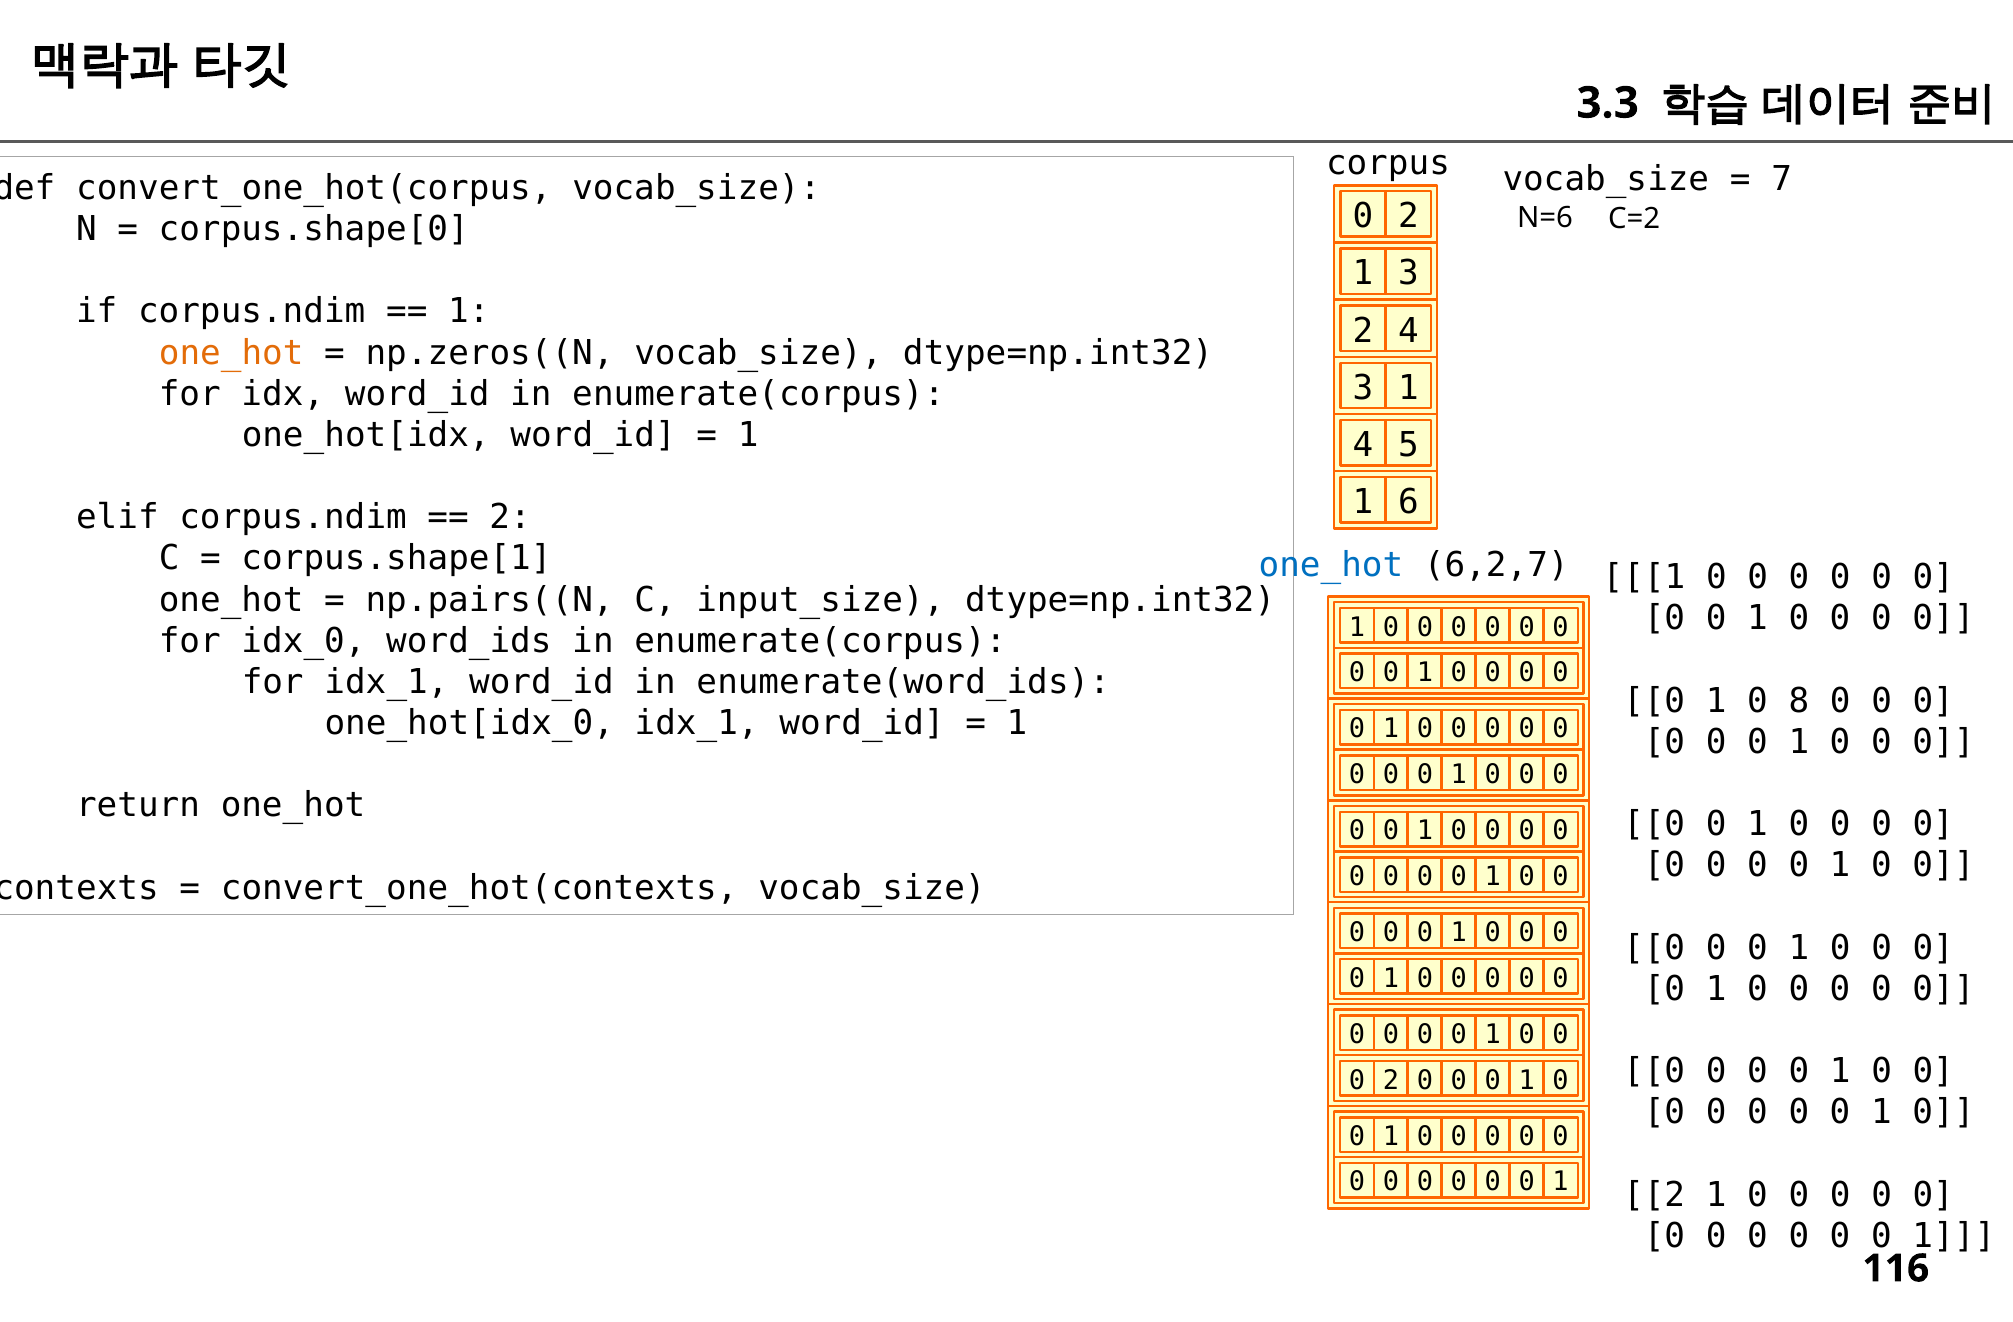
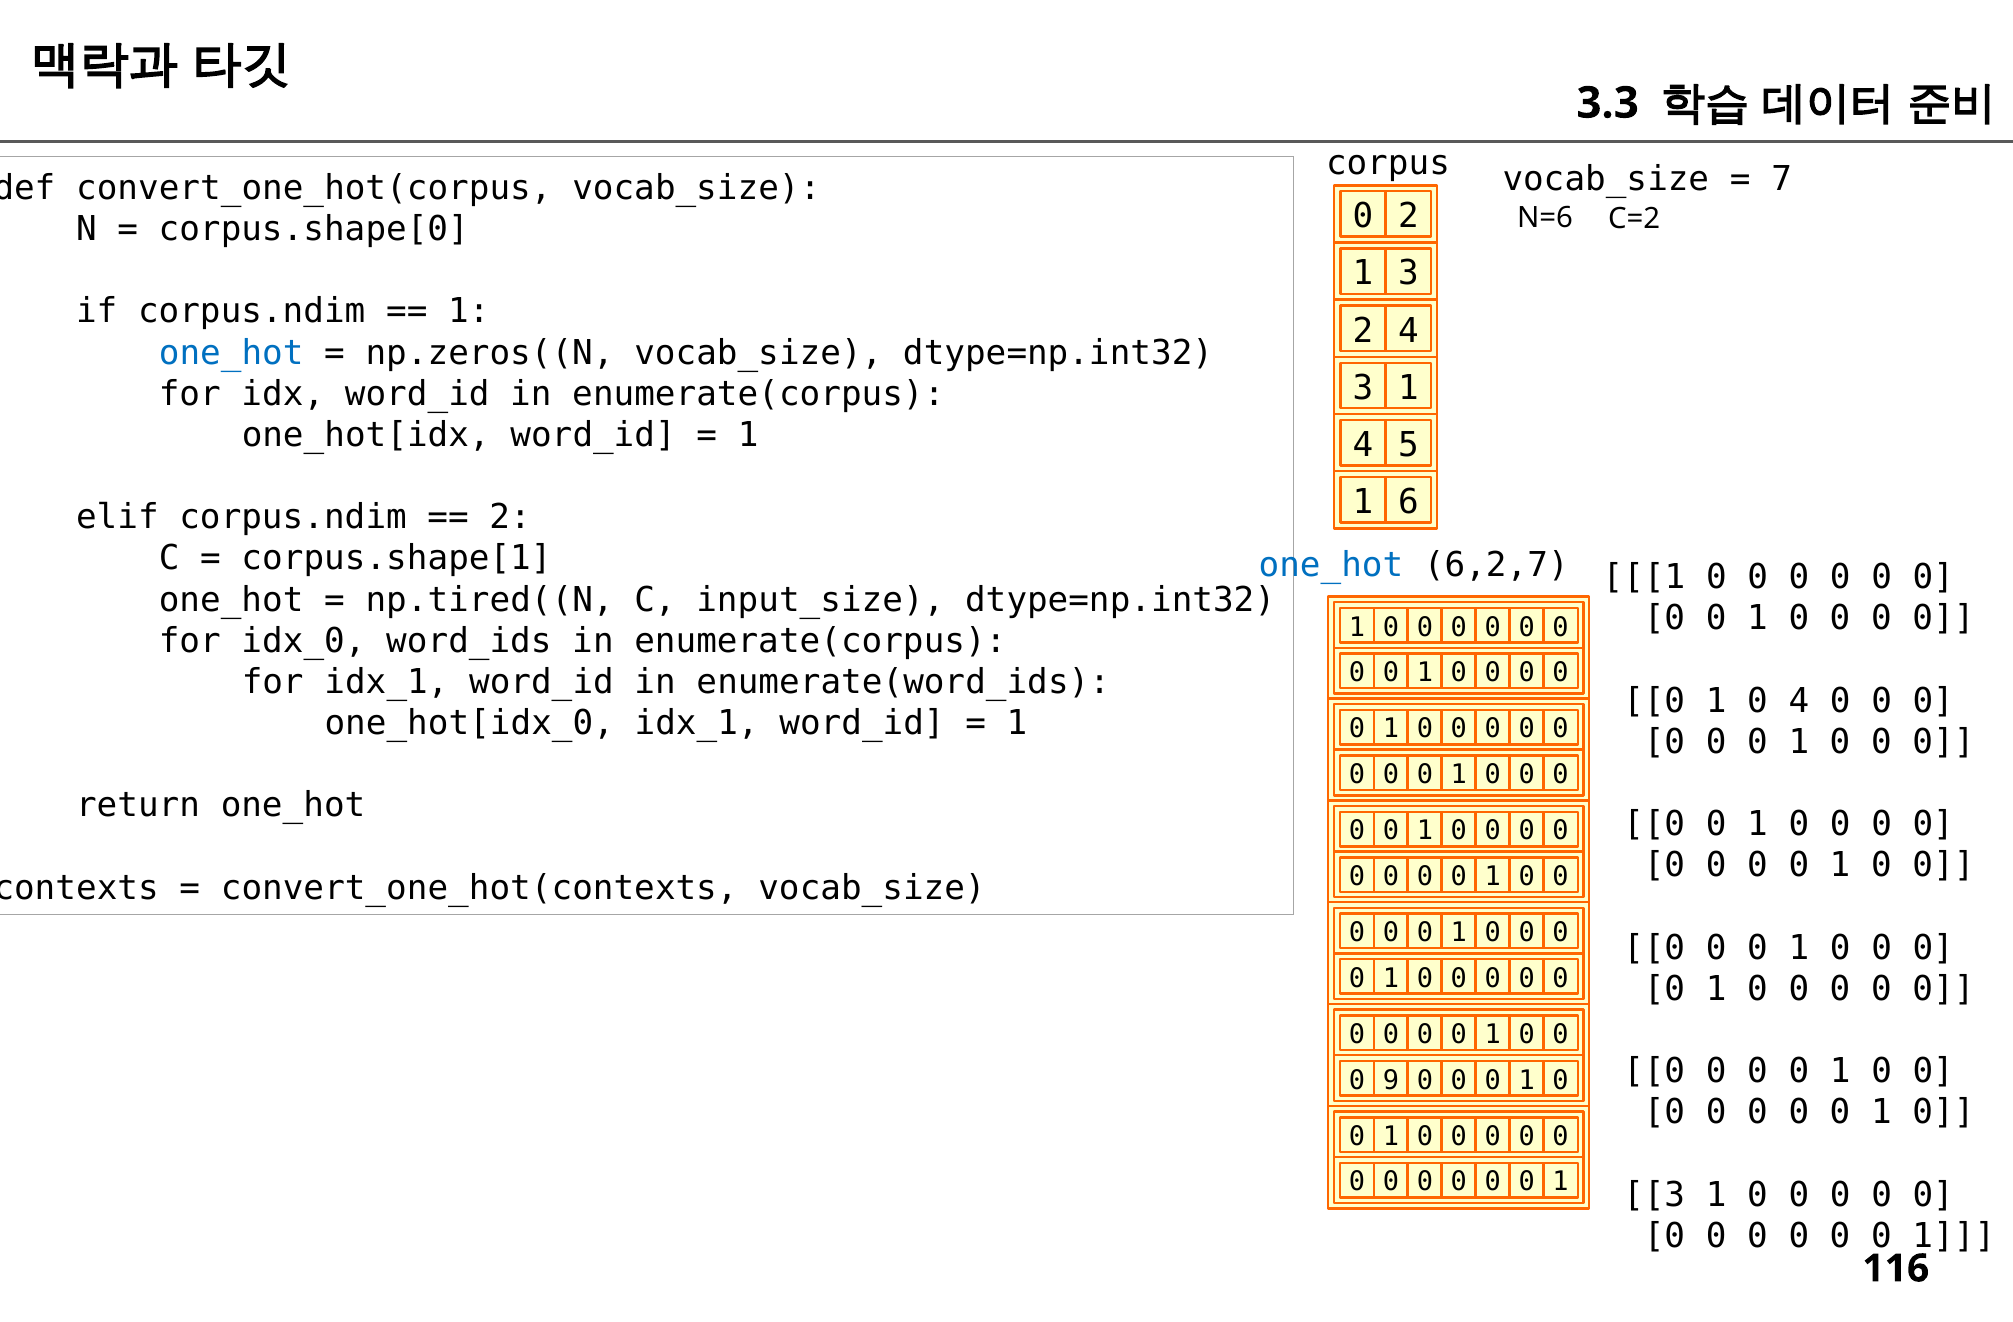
one_hot at (231, 353) colour: orange -> blue
np.pairs((N: np.pairs((N -> np.tired((N
0 8: 8 -> 4
2 at (1391, 1080): 2 -> 9
2 at (1654, 1195): 2 -> 3
